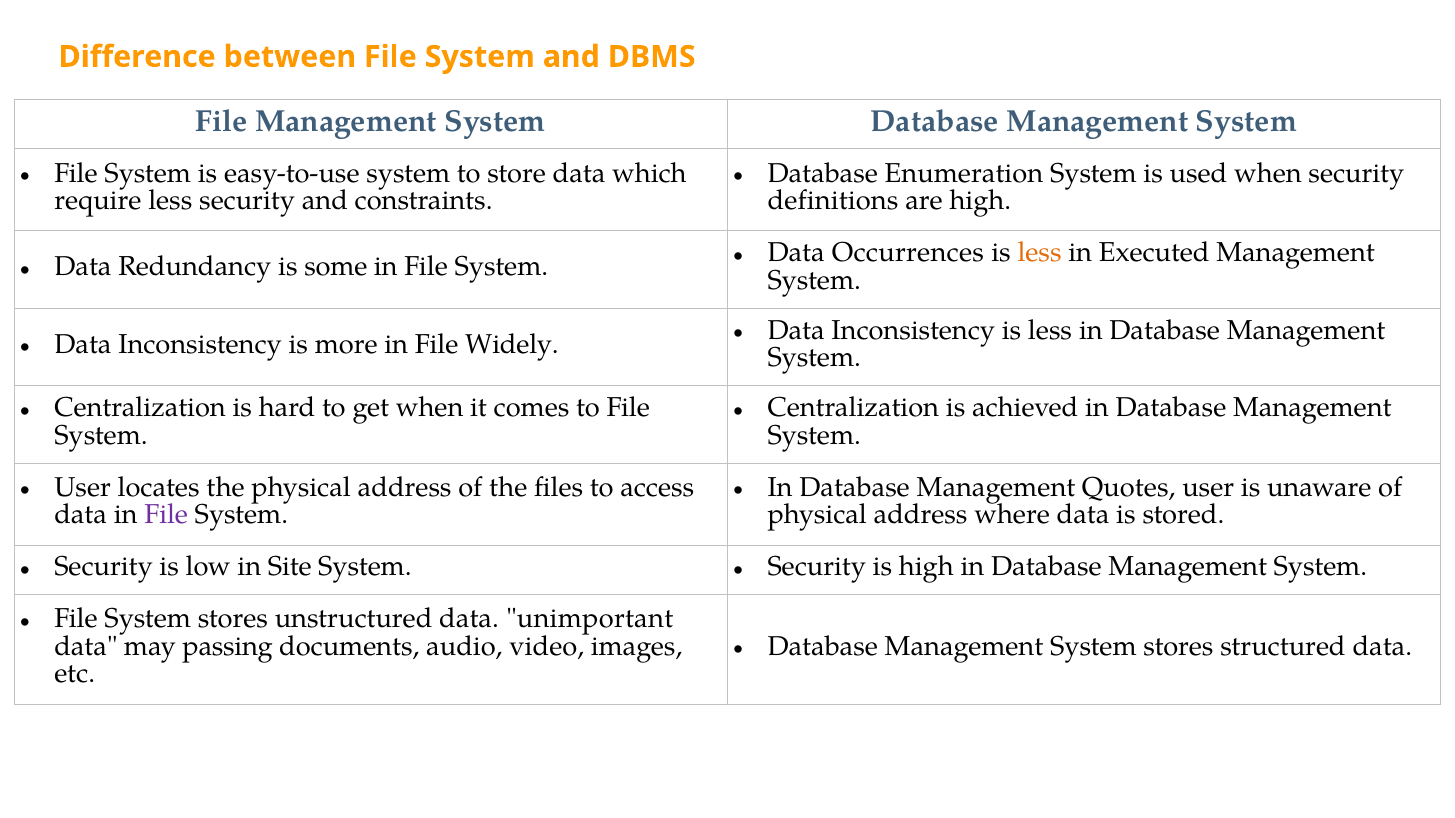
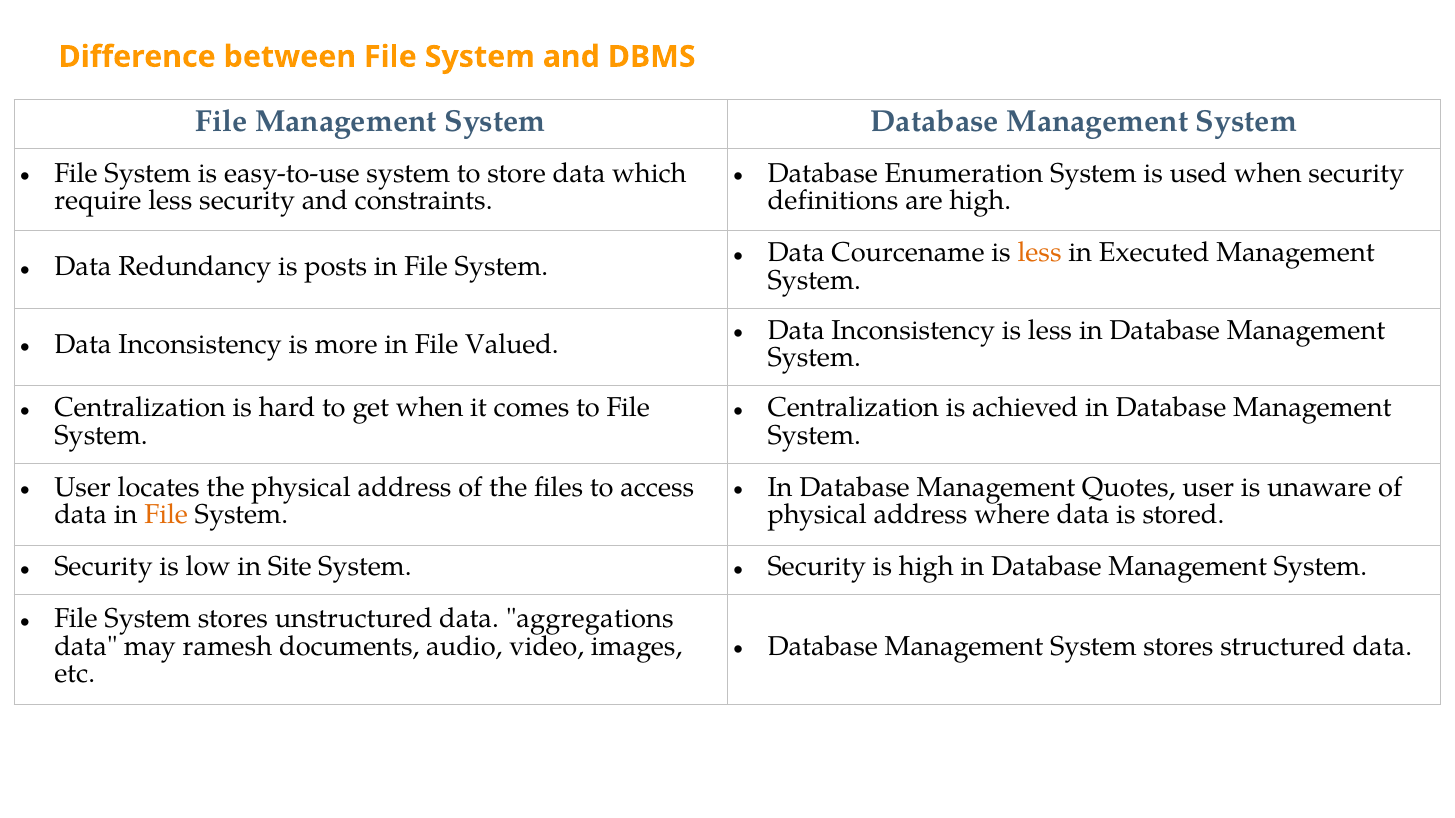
Occurrences: Occurrences -> Courcename
some: some -> posts
Widely: Widely -> Valued
File at (166, 515) colour: purple -> orange
unimportant: unimportant -> aggregations
passing: passing -> ramesh
